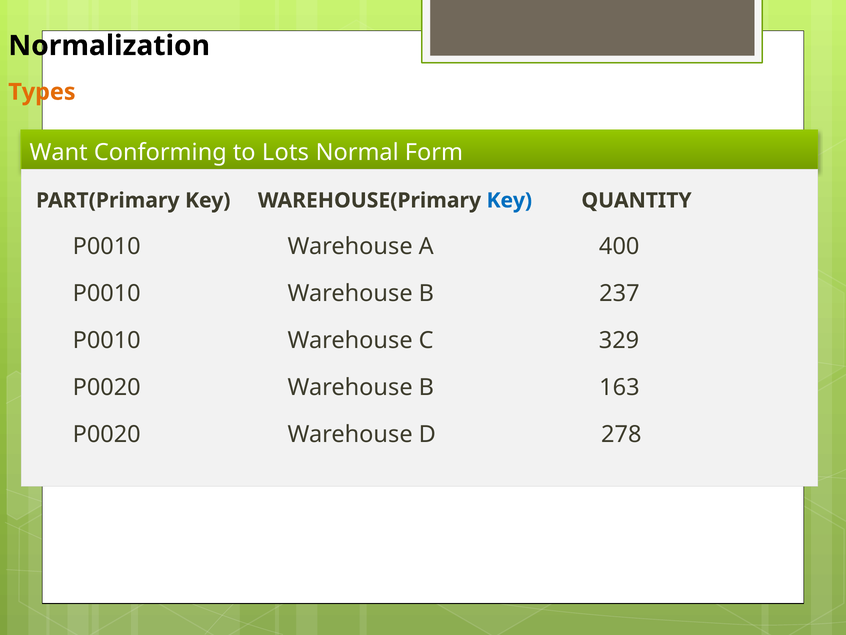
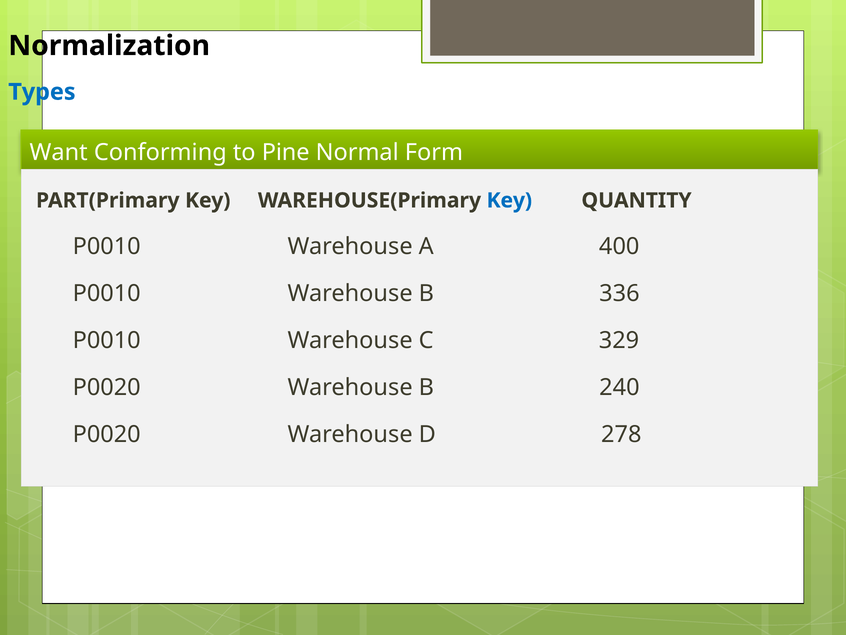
Types colour: orange -> blue
Lots: Lots -> Pine
237: 237 -> 336
163: 163 -> 240
